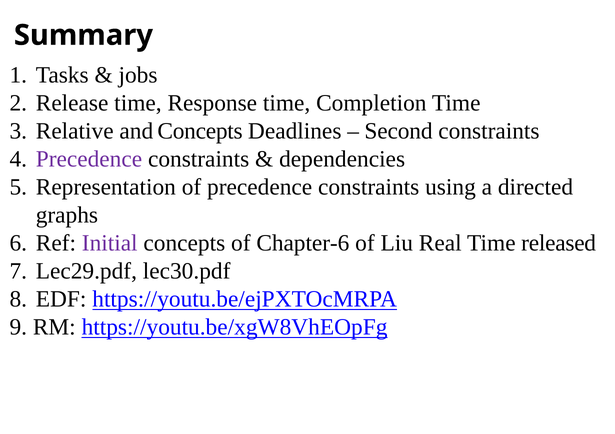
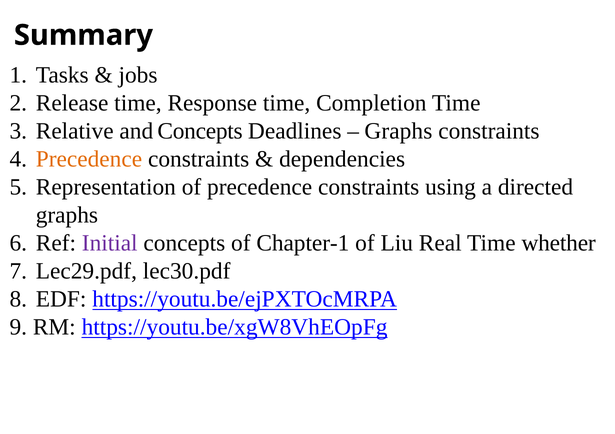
Second at (399, 131): Second -> Graphs
Precedence at (89, 159) colour: purple -> orange
Chapter-6: Chapter-6 -> Chapter-1
released: released -> whether
